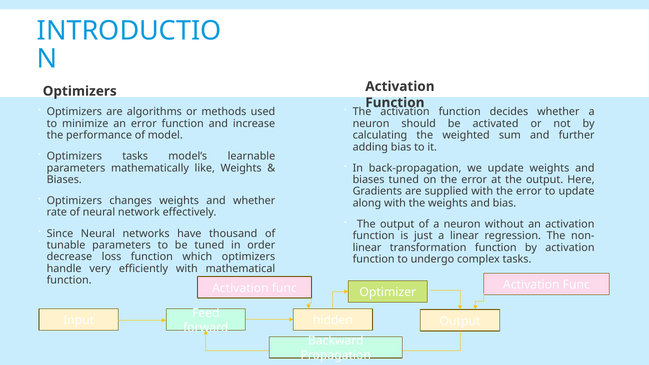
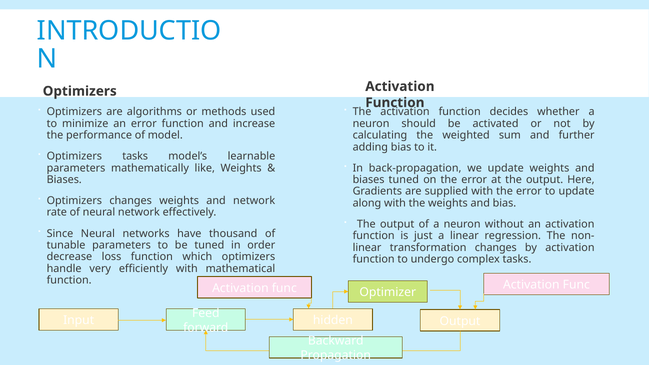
and whether: whether -> network
transformation function: function -> changes
